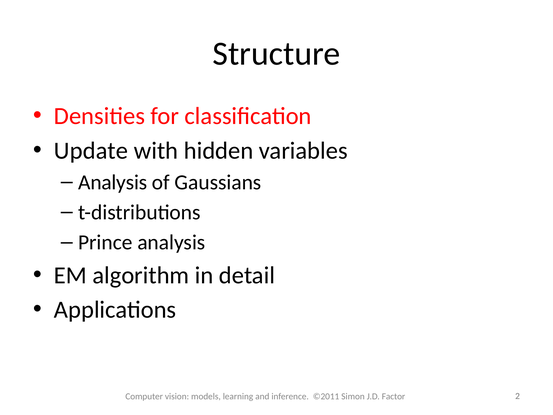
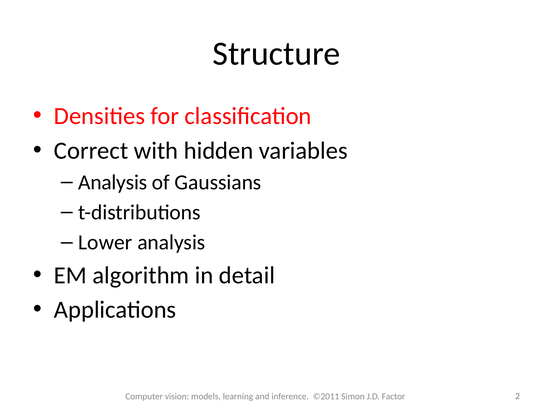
Update: Update -> Correct
Prince: Prince -> Lower
